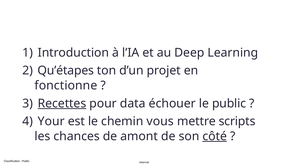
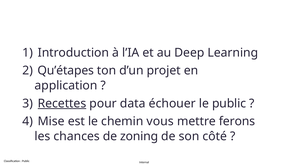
fonctionne: fonctionne -> application
Your: Your -> Mise
scripts: scripts -> ferons
amont: amont -> zoning
côté underline: present -> none
